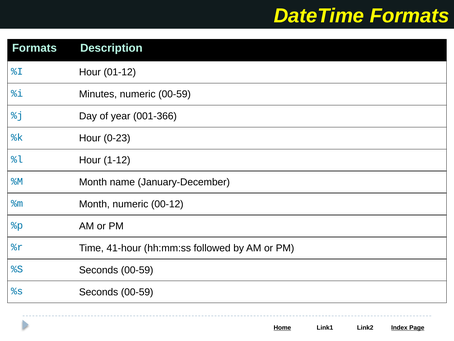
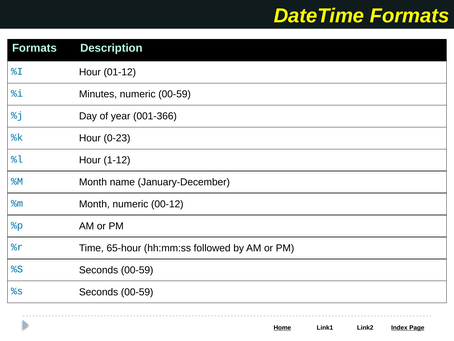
41-hour: 41-hour -> 65-hour
